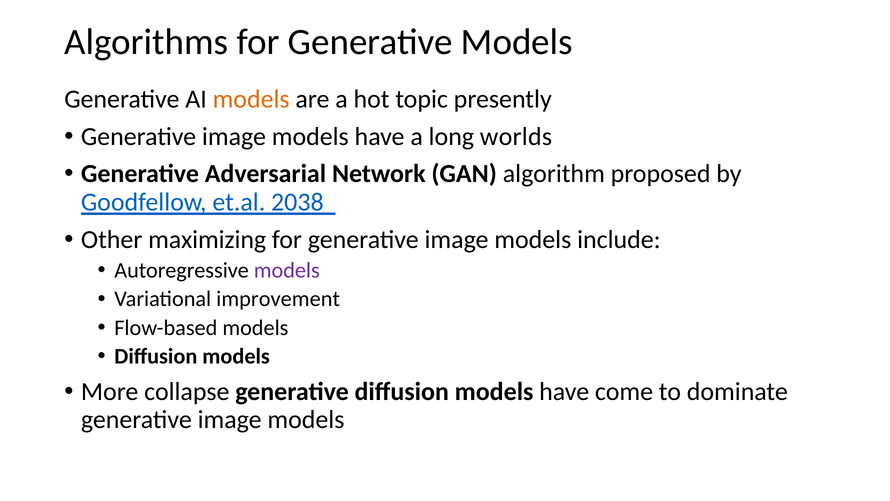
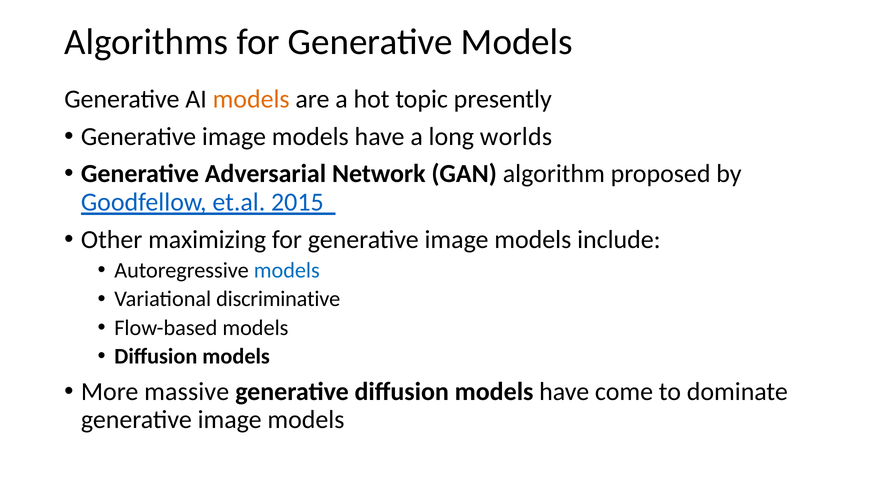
2038: 2038 -> 2015
models at (287, 270) colour: purple -> blue
improvement: improvement -> discriminative
collapse: collapse -> massive
